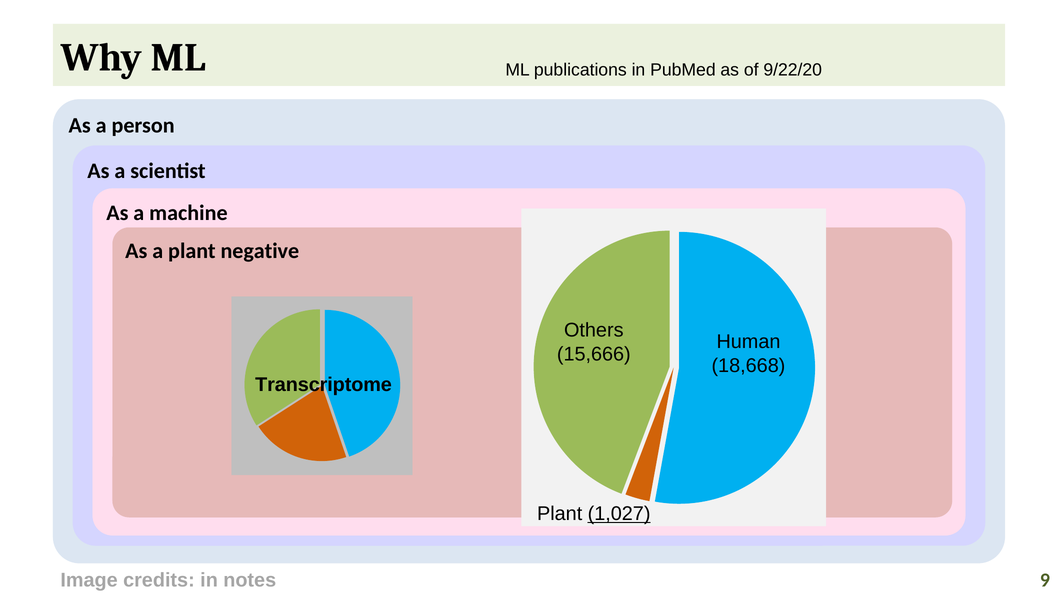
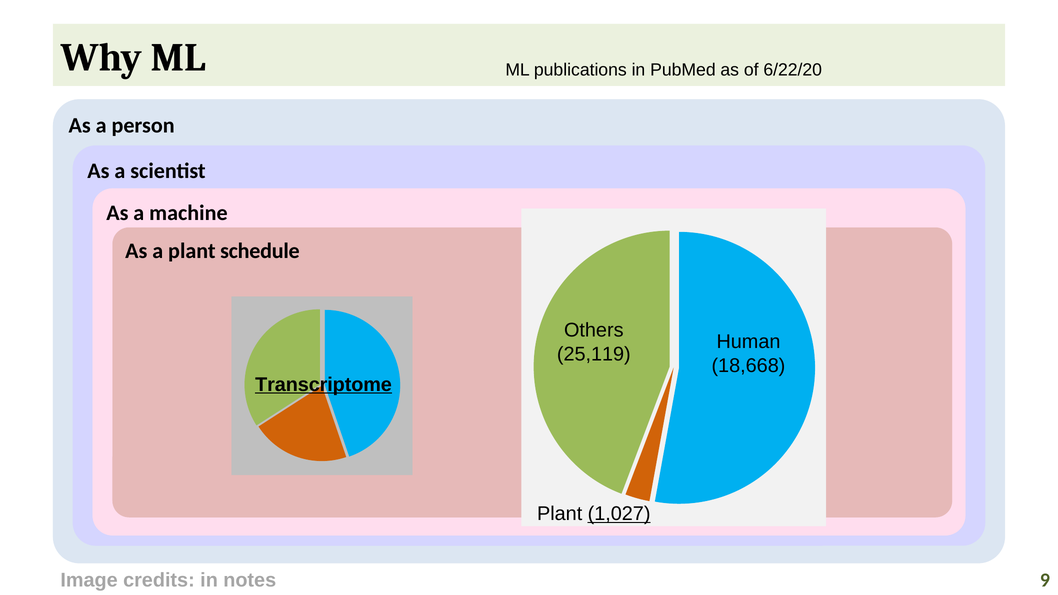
9/22/20: 9/22/20 -> 6/22/20
negative: negative -> schedule
15,666: 15,666 -> 25,119
Transcriptome underline: none -> present
